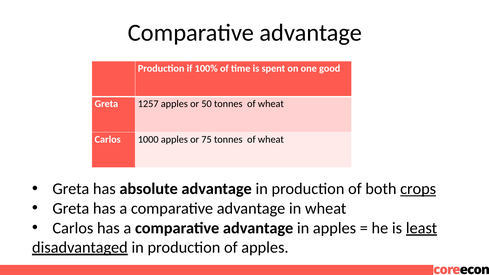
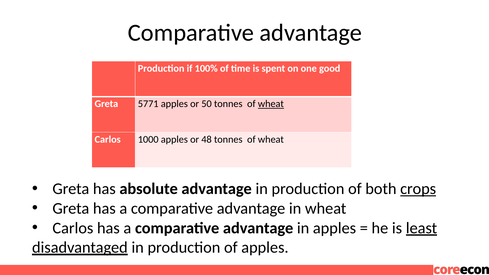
1257: 1257 -> 5771
wheat at (271, 104) underline: none -> present
75: 75 -> 48
